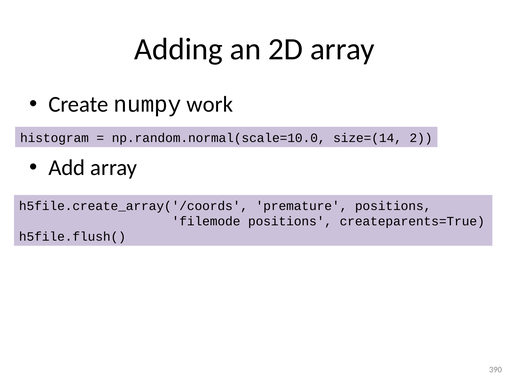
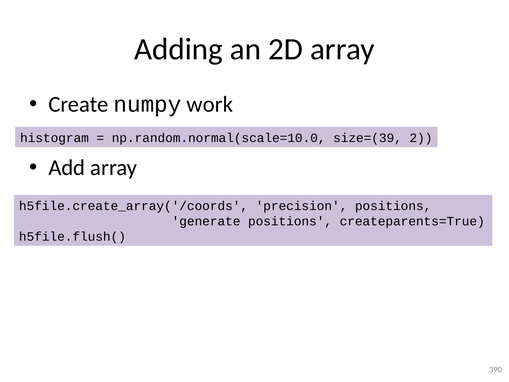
size=(14: size=(14 -> size=(39
premature: premature -> precision
filemode: filemode -> generate
